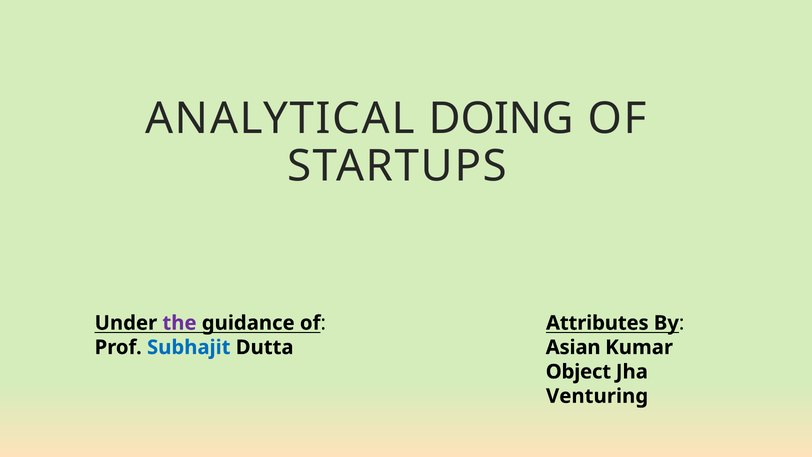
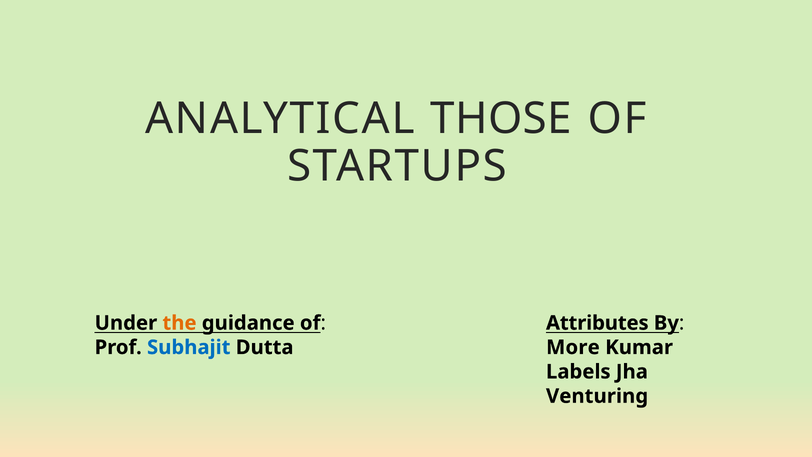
DOING: DOING -> THOSE
the colour: purple -> orange
Asian: Asian -> More
Object: Object -> Labels
